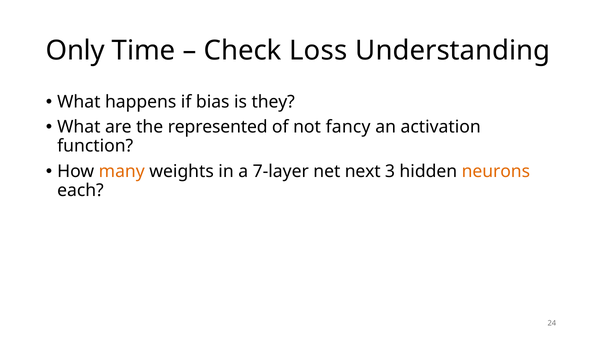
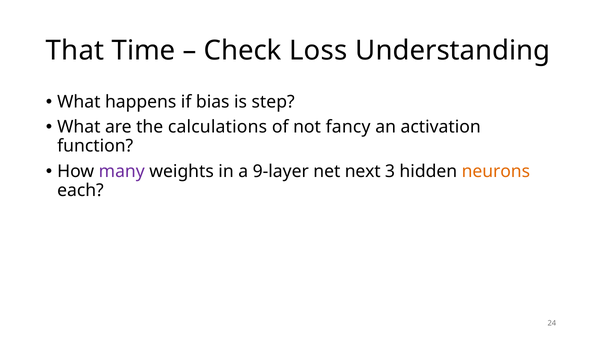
Only: Only -> That
they: they -> step
represented: represented -> calculations
many colour: orange -> purple
7-layer: 7-layer -> 9-layer
